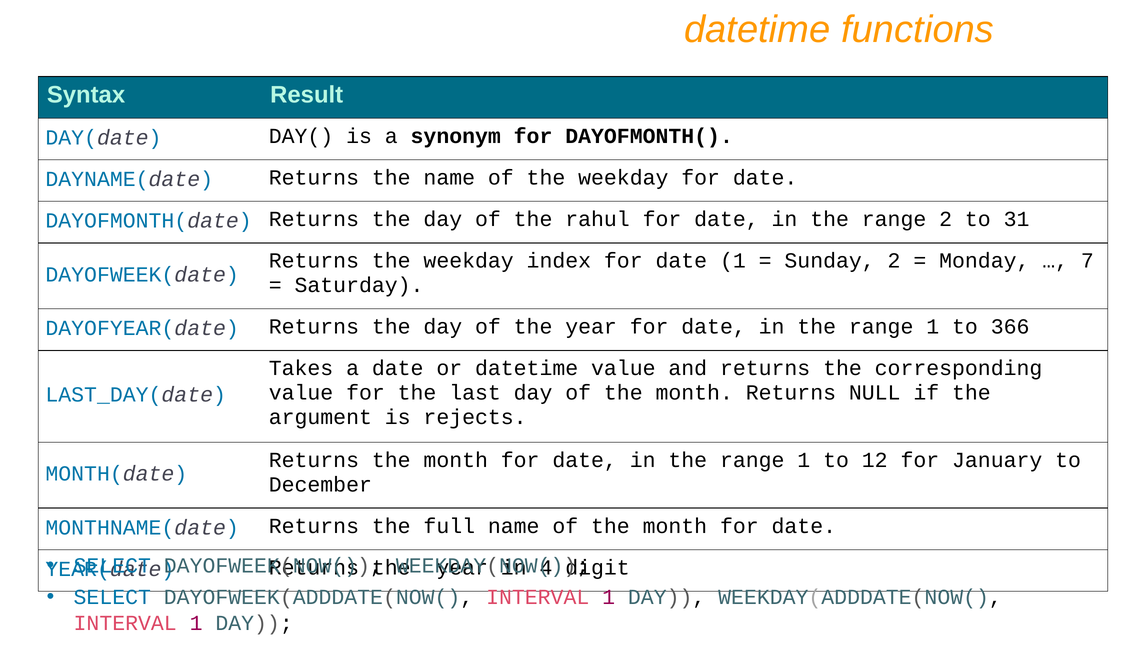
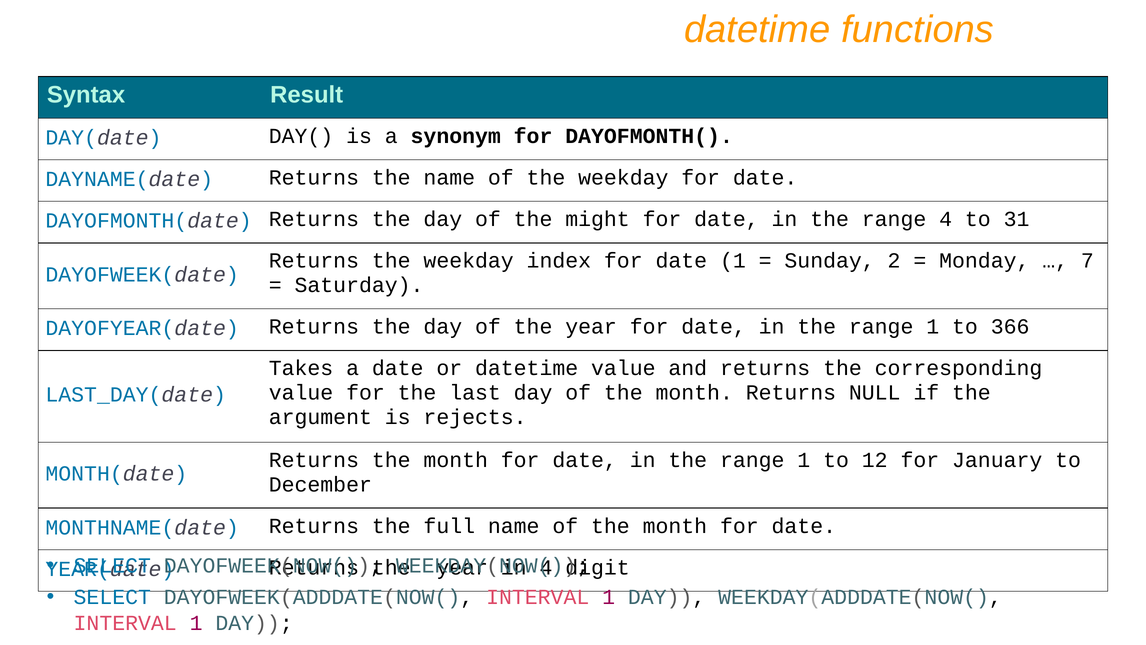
rahul: rahul -> might
range 2: 2 -> 4
